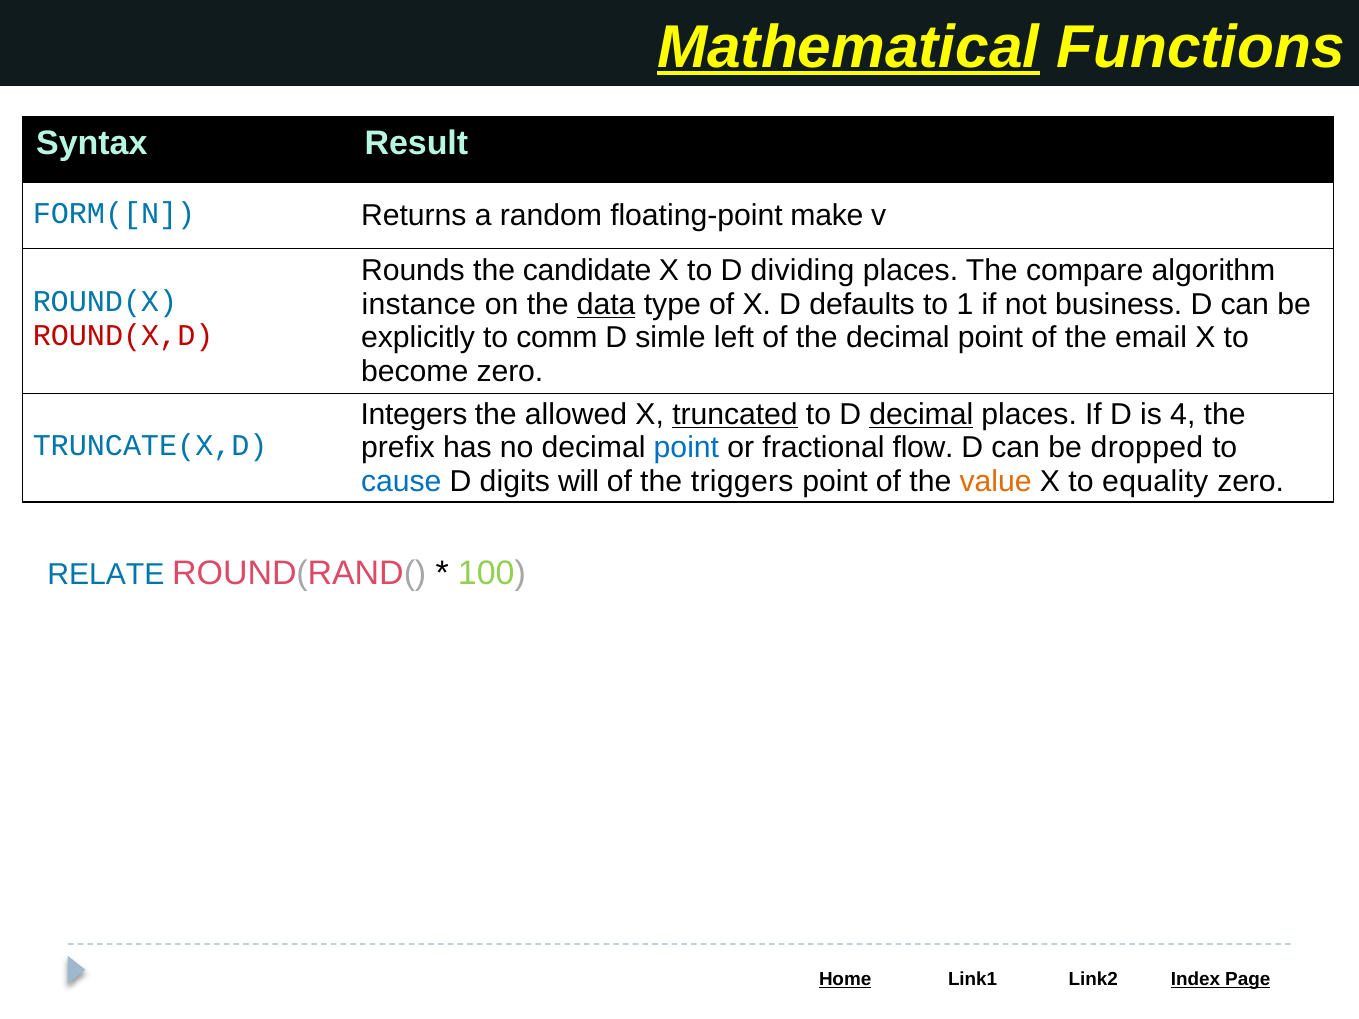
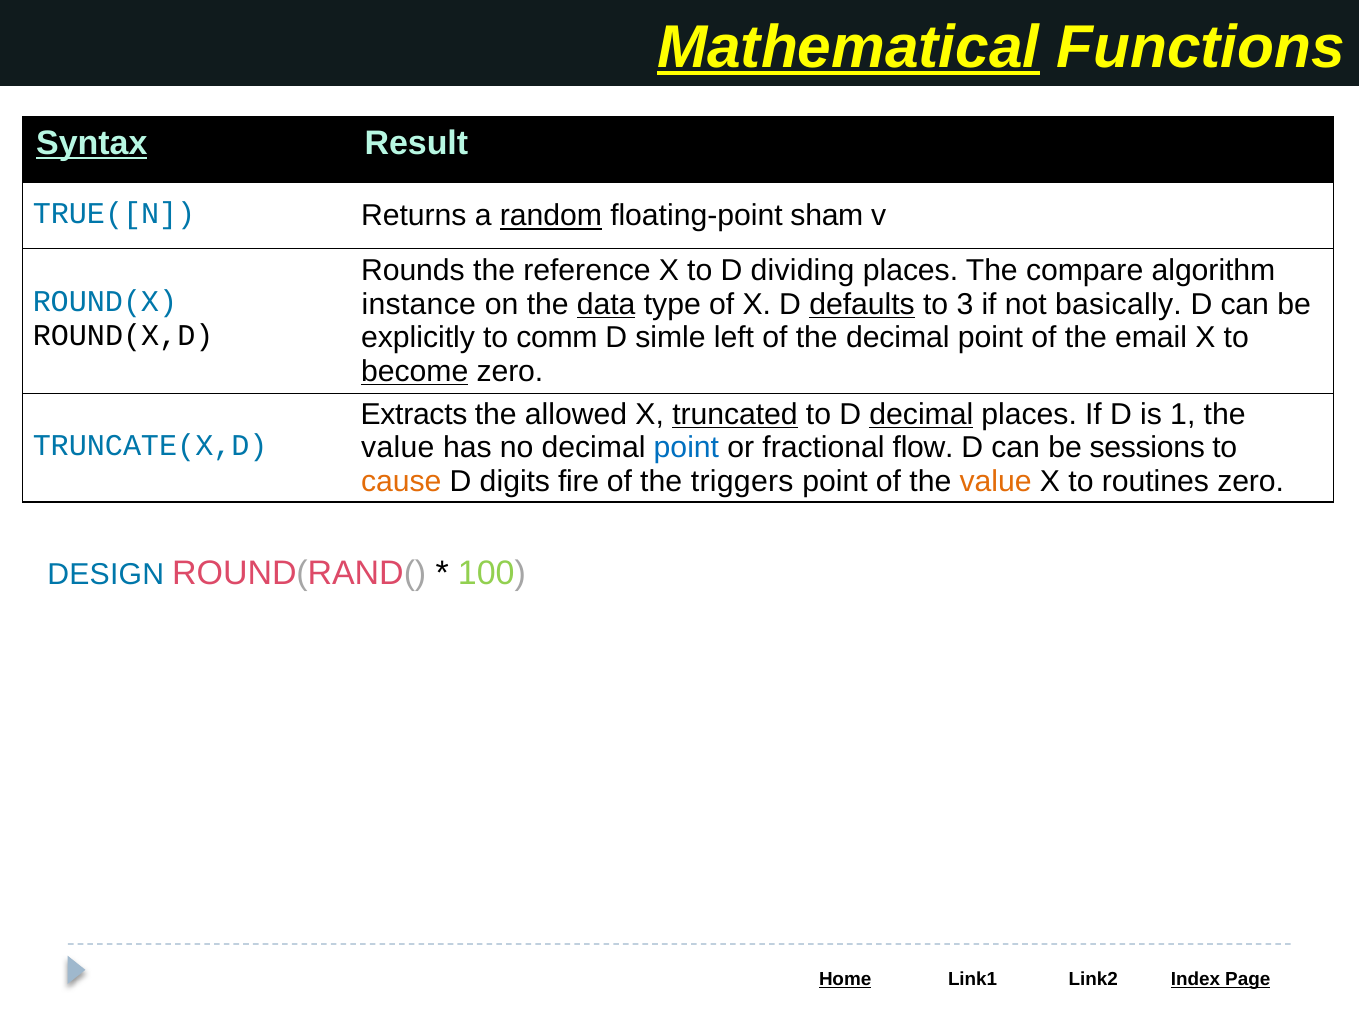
Syntax underline: none -> present
FORM([N: FORM([N -> TRUE([N
random underline: none -> present
make: make -> sham
candidate: candidate -> reference
defaults underline: none -> present
1: 1 -> 3
business: business -> basically
ROUND(X,D colour: red -> black
become underline: none -> present
Integers: Integers -> Extracts
4: 4 -> 1
prefix at (398, 448): prefix -> value
dropped: dropped -> sessions
cause colour: blue -> orange
will: will -> fire
equality: equality -> routines
RELATE: RELATE -> DESIGN
